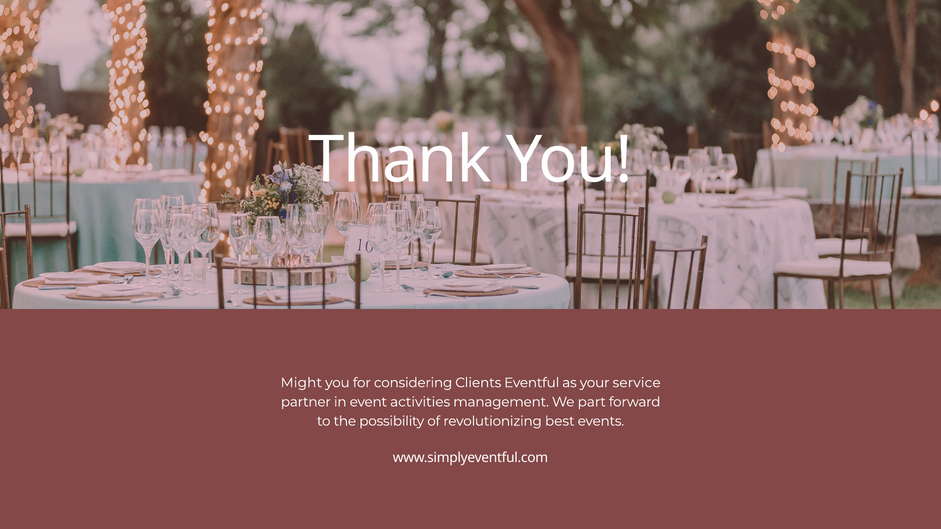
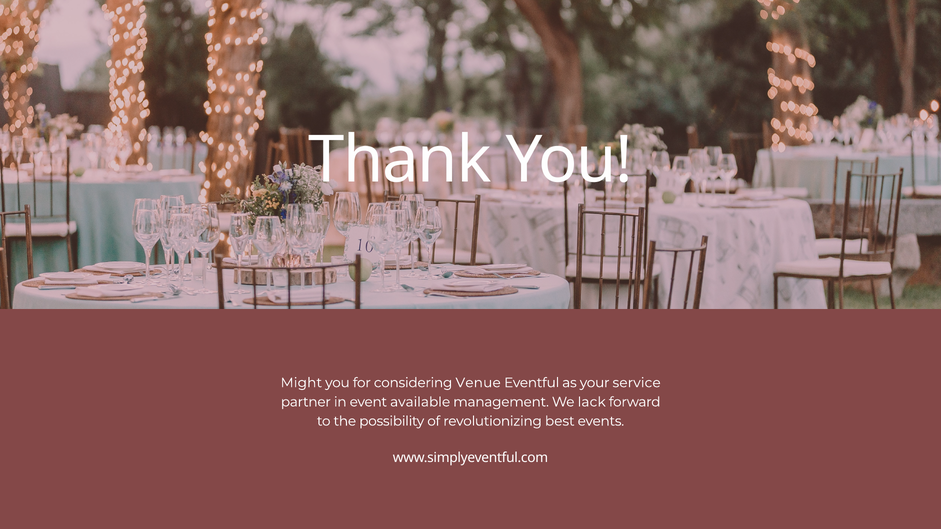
Clients: Clients -> Venue
activities: activities -> available
part: part -> lack
